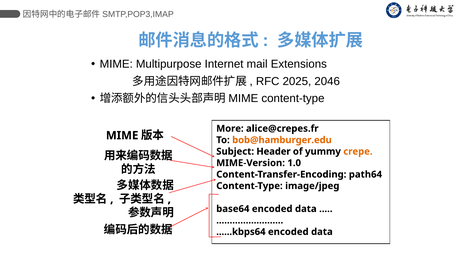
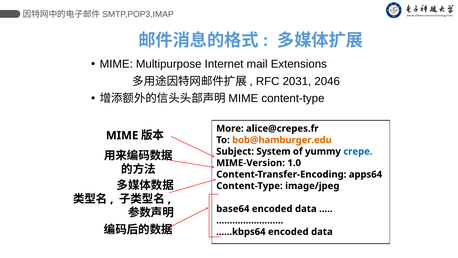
2025: 2025 -> 2031
Header: Header -> System
crepe colour: orange -> blue
path64: path64 -> apps64
